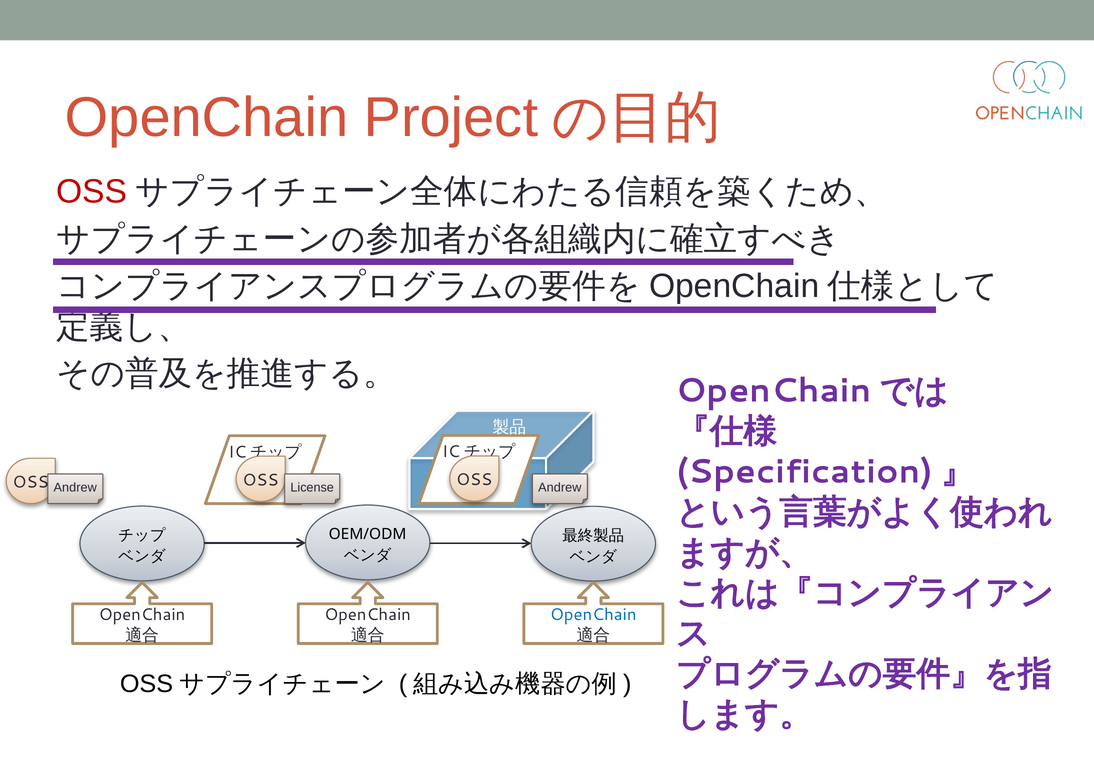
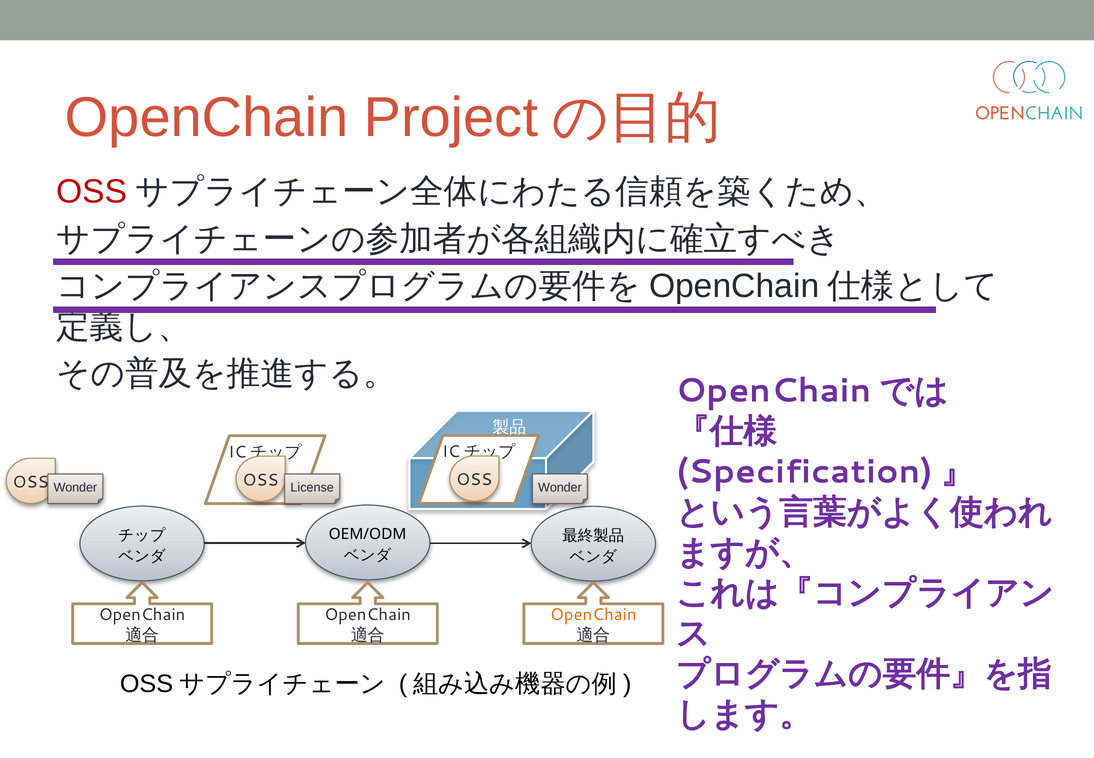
Andrew at (75, 487): Andrew -> Wonder
License Andrew: Andrew -> Wonder
OpenChain at (593, 614) colour: blue -> orange
